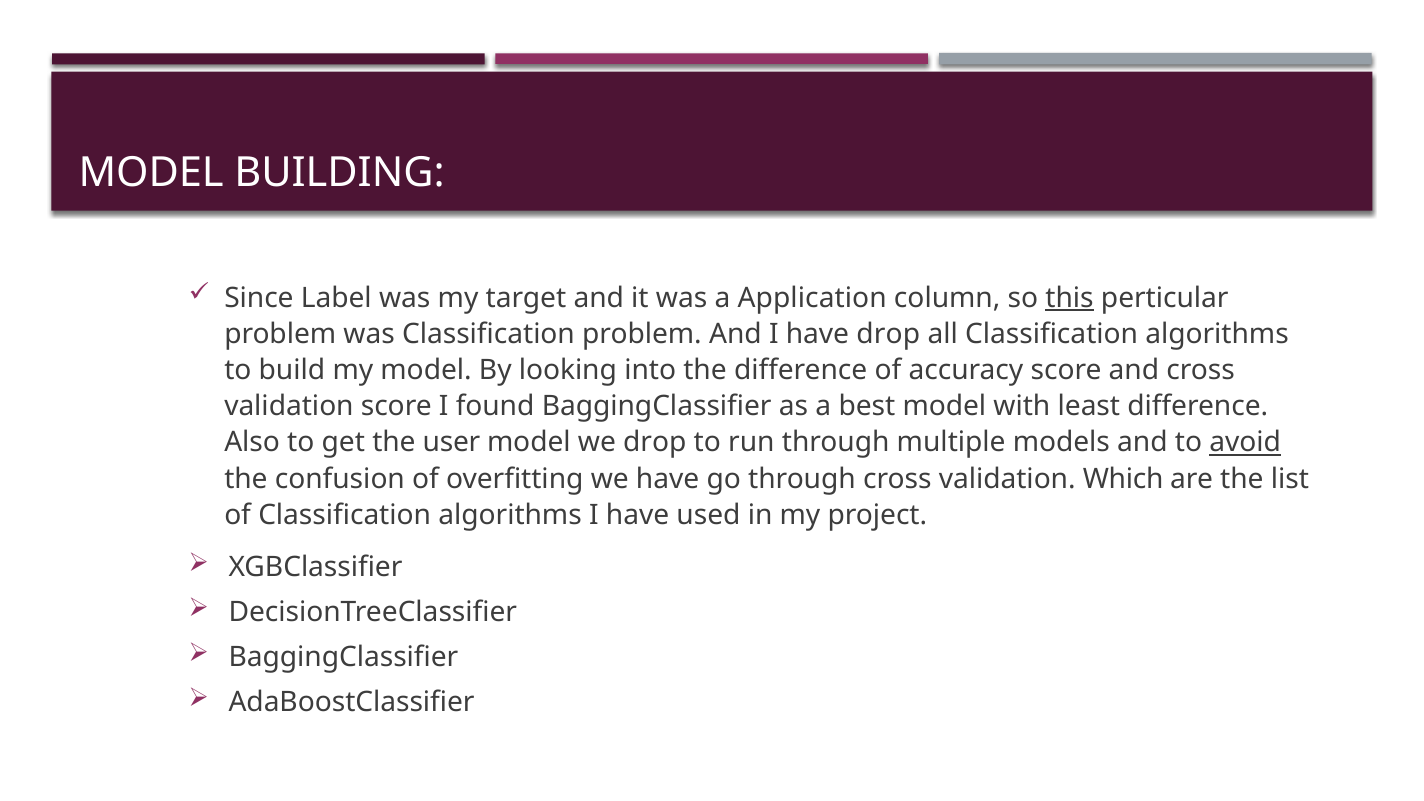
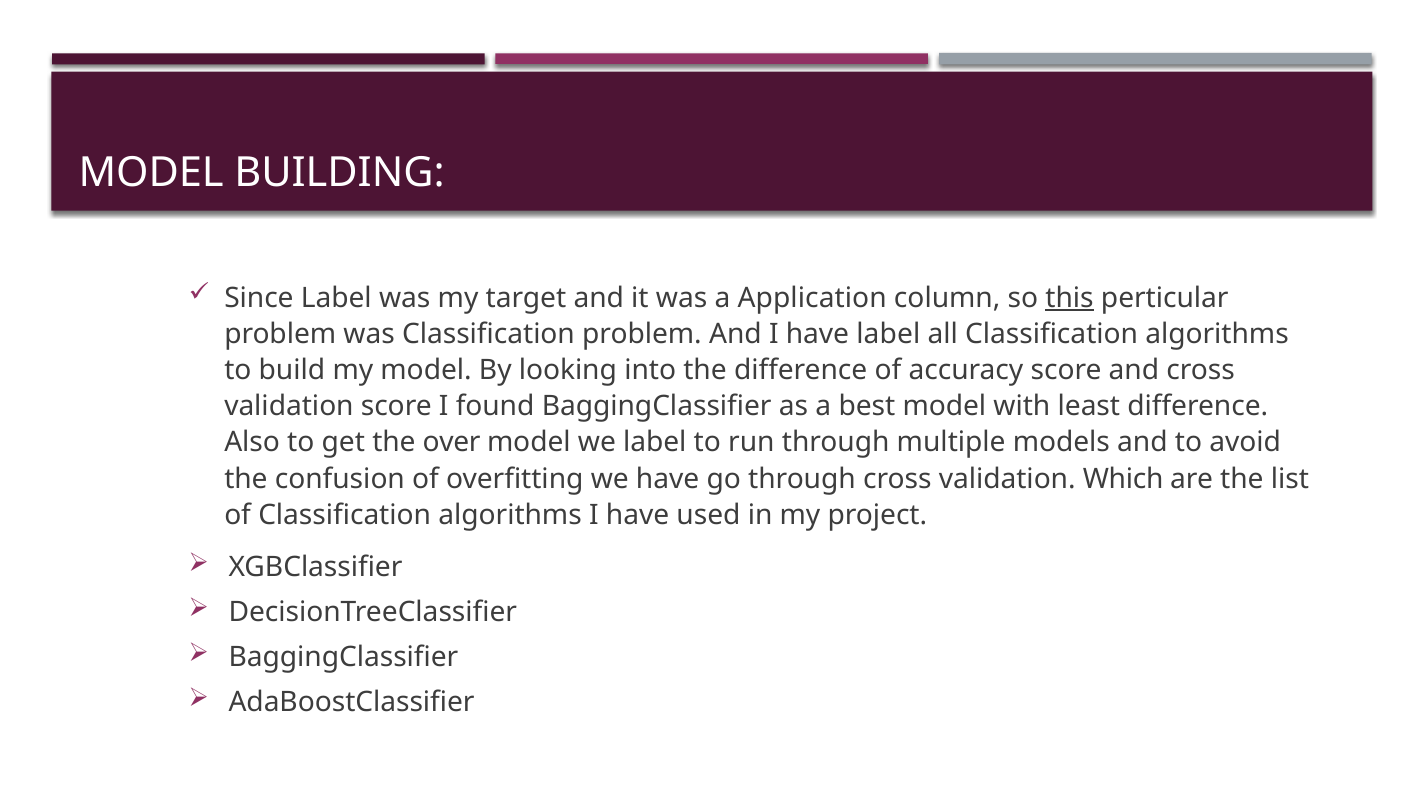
have drop: drop -> label
user: user -> over
we drop: drop -> label
avoid underline: present -> none
